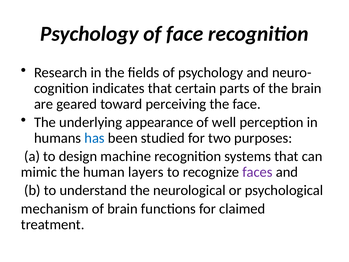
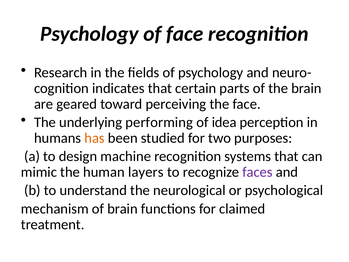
appearance: appearance -> performing
well: well -> idea
has colour: blue -> orange
